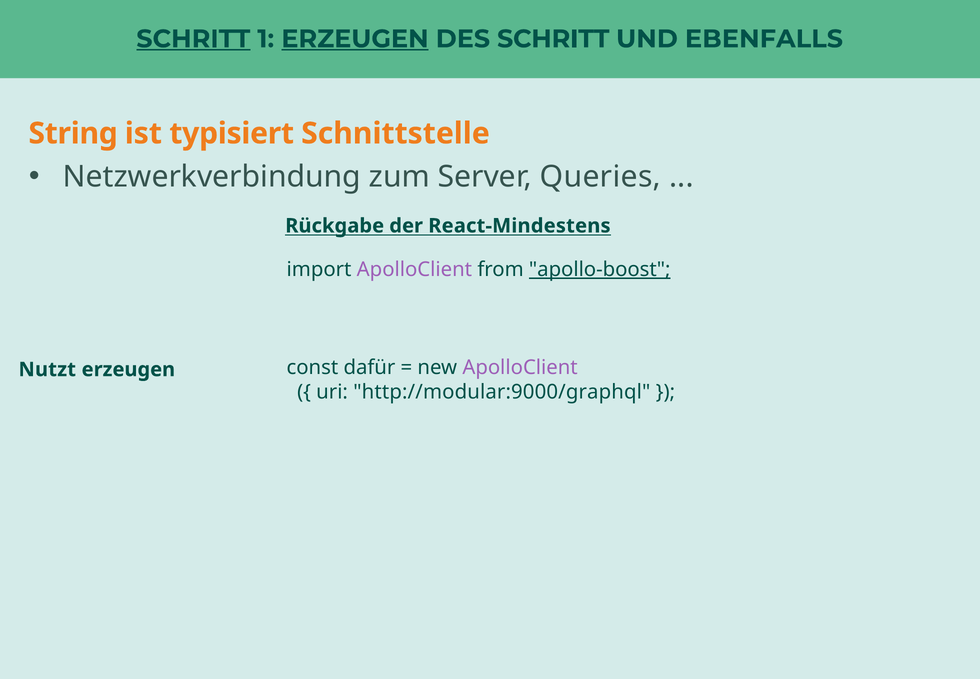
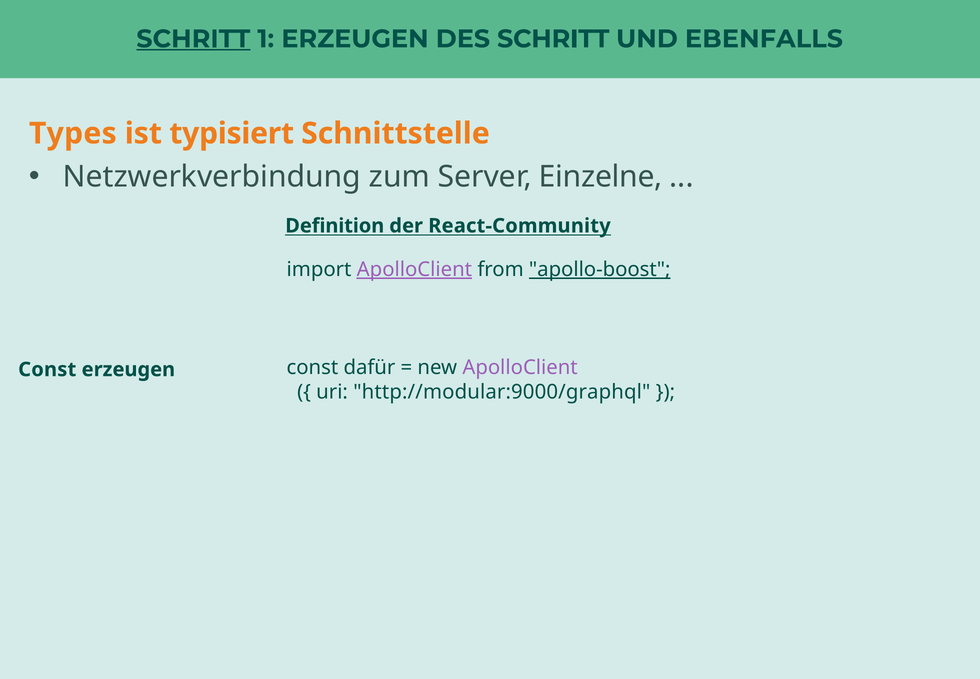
ERZEUGEN at (355, 39) underline: present -> none
String: String -> Types
Queries: Queries -> Einzelne
Rückgabe: Rückgabe -> Definition
React-Mindestens: React-Mindestens -> React-Community
ApolloClient at (414, 269) underline: none -> present
Nutzt at (47, 369): Nutzt -> Const
